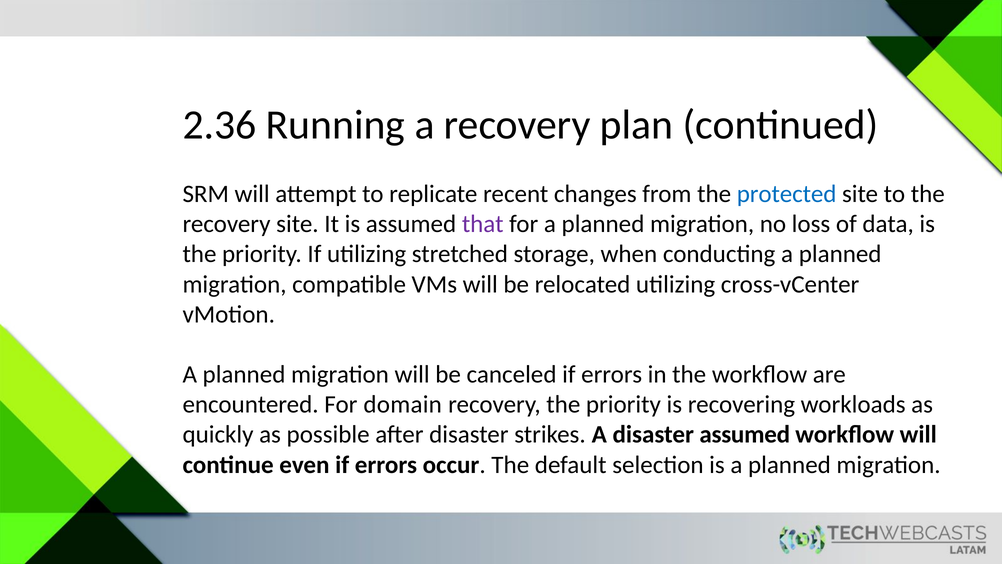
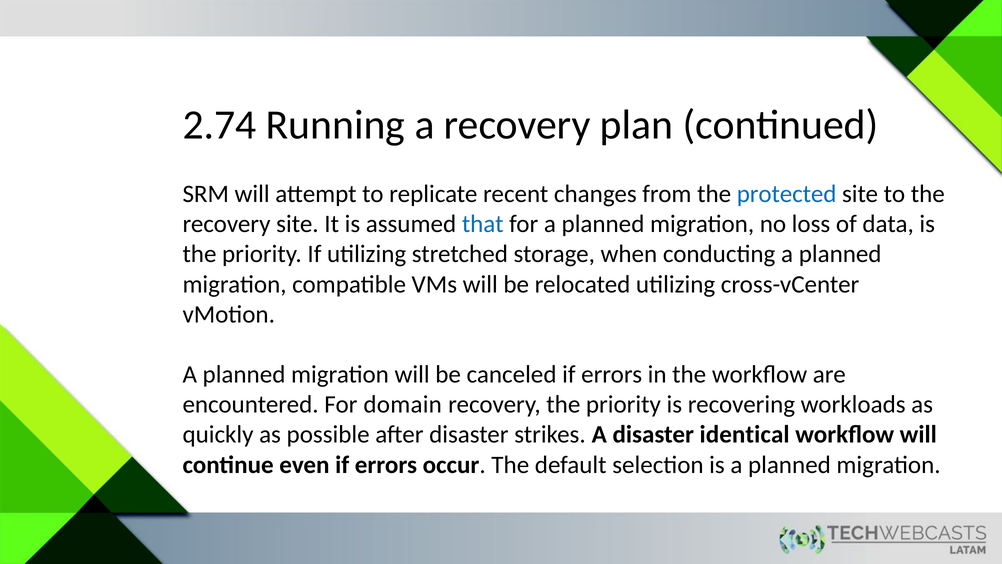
2.36: 2.36 -> 2.74
that colour: purple -> blue
disaster assumed: assumed -> identical
